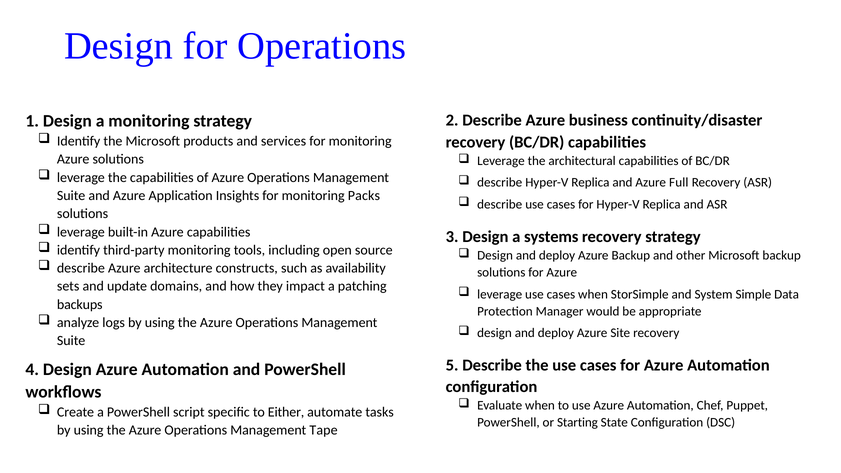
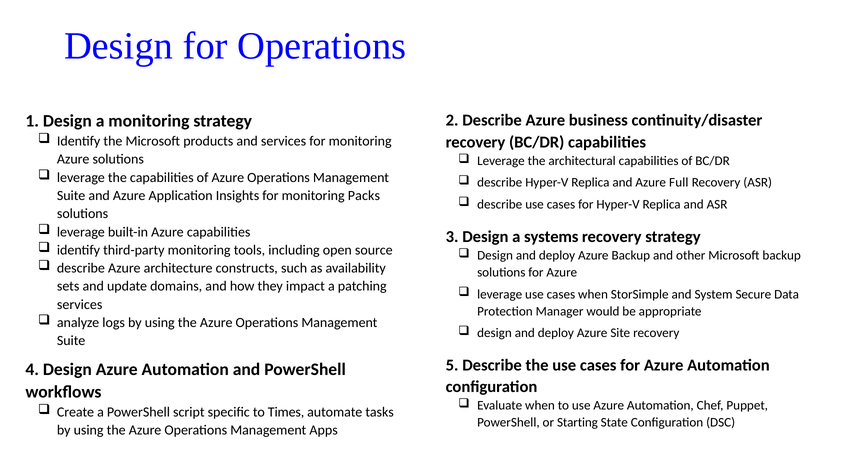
Simple: Simple -> Secure
backups at (80, 305): backups -> services
Either: Either -> Times
Tape: Tape -> Apps
